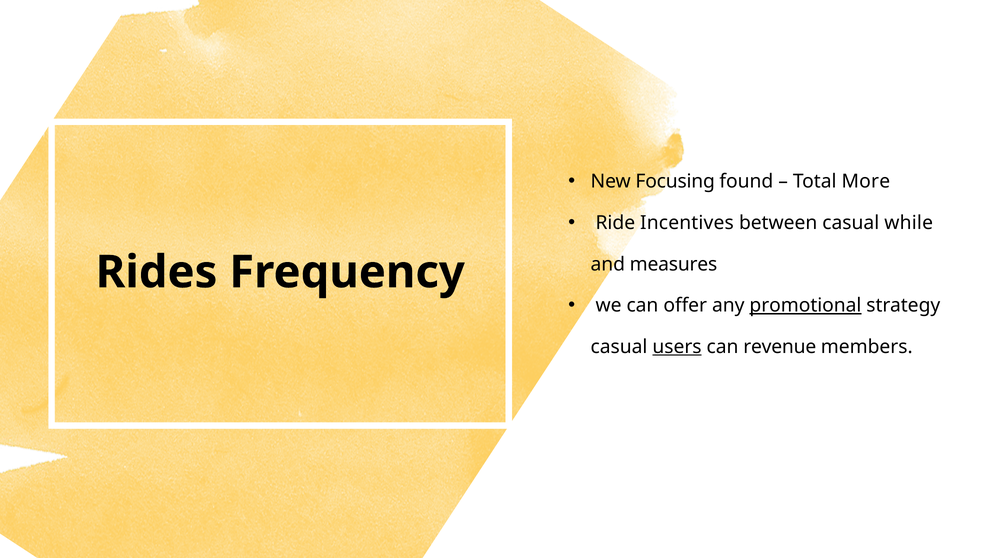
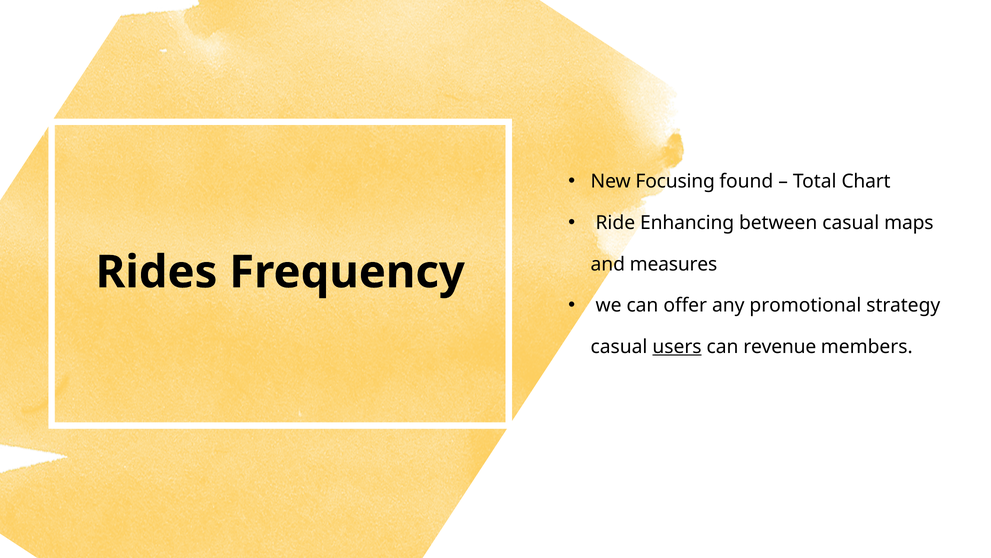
More: More -> Chart
Incentives: Incentives -> Enhancing
while: while -> maps
promotional underline: present -> none
